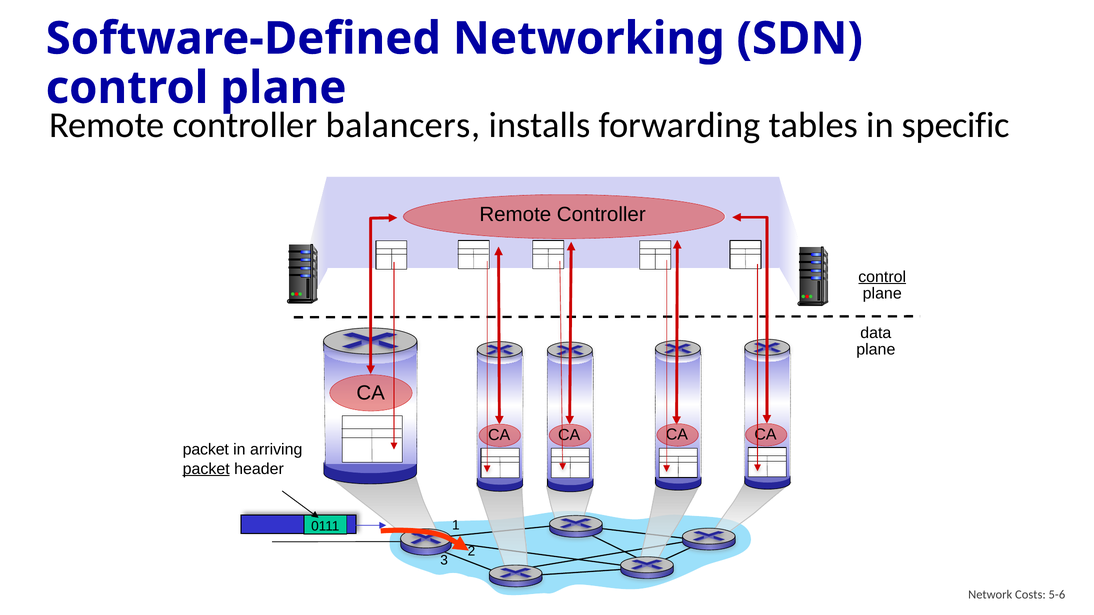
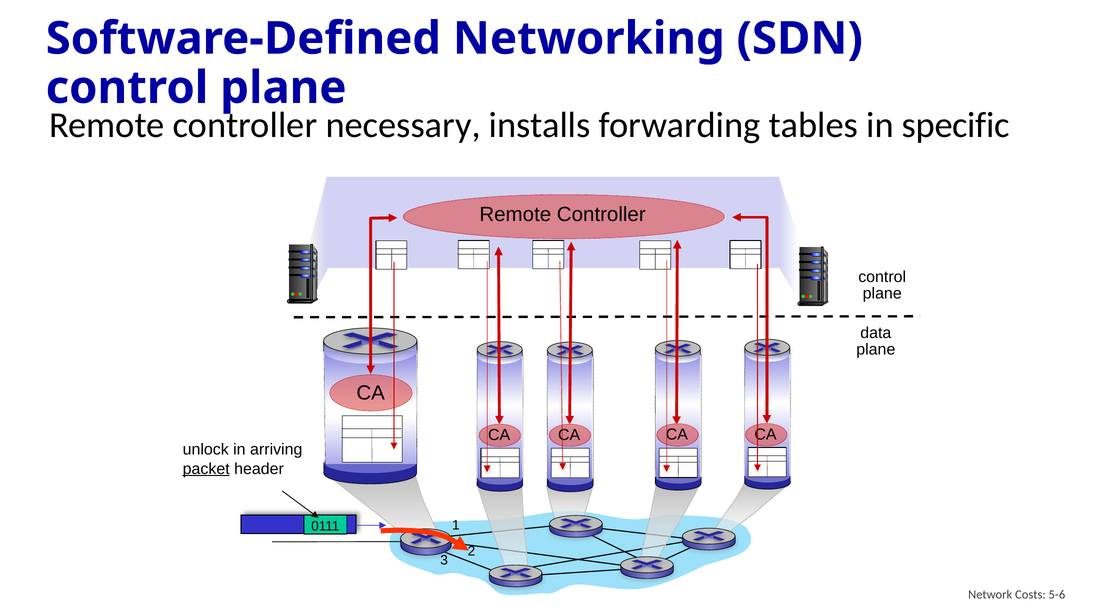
balancers: balancers -> necessary
control at (882, 277) underline: present -> none
packet at (206, 450): packet -> unlock
